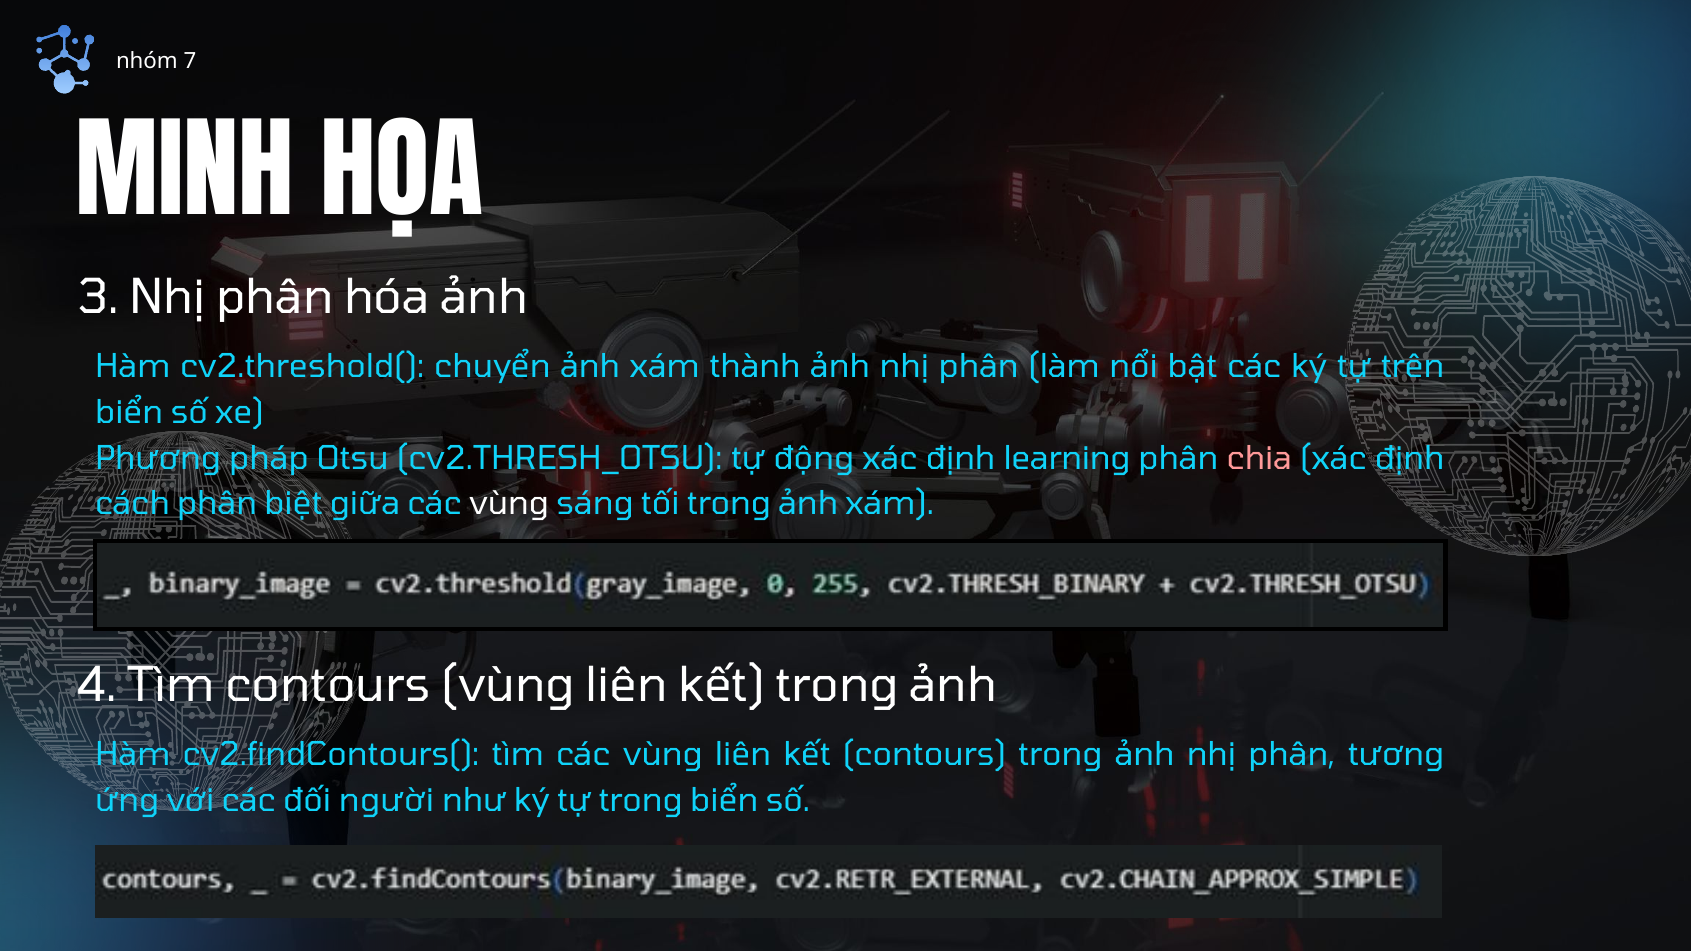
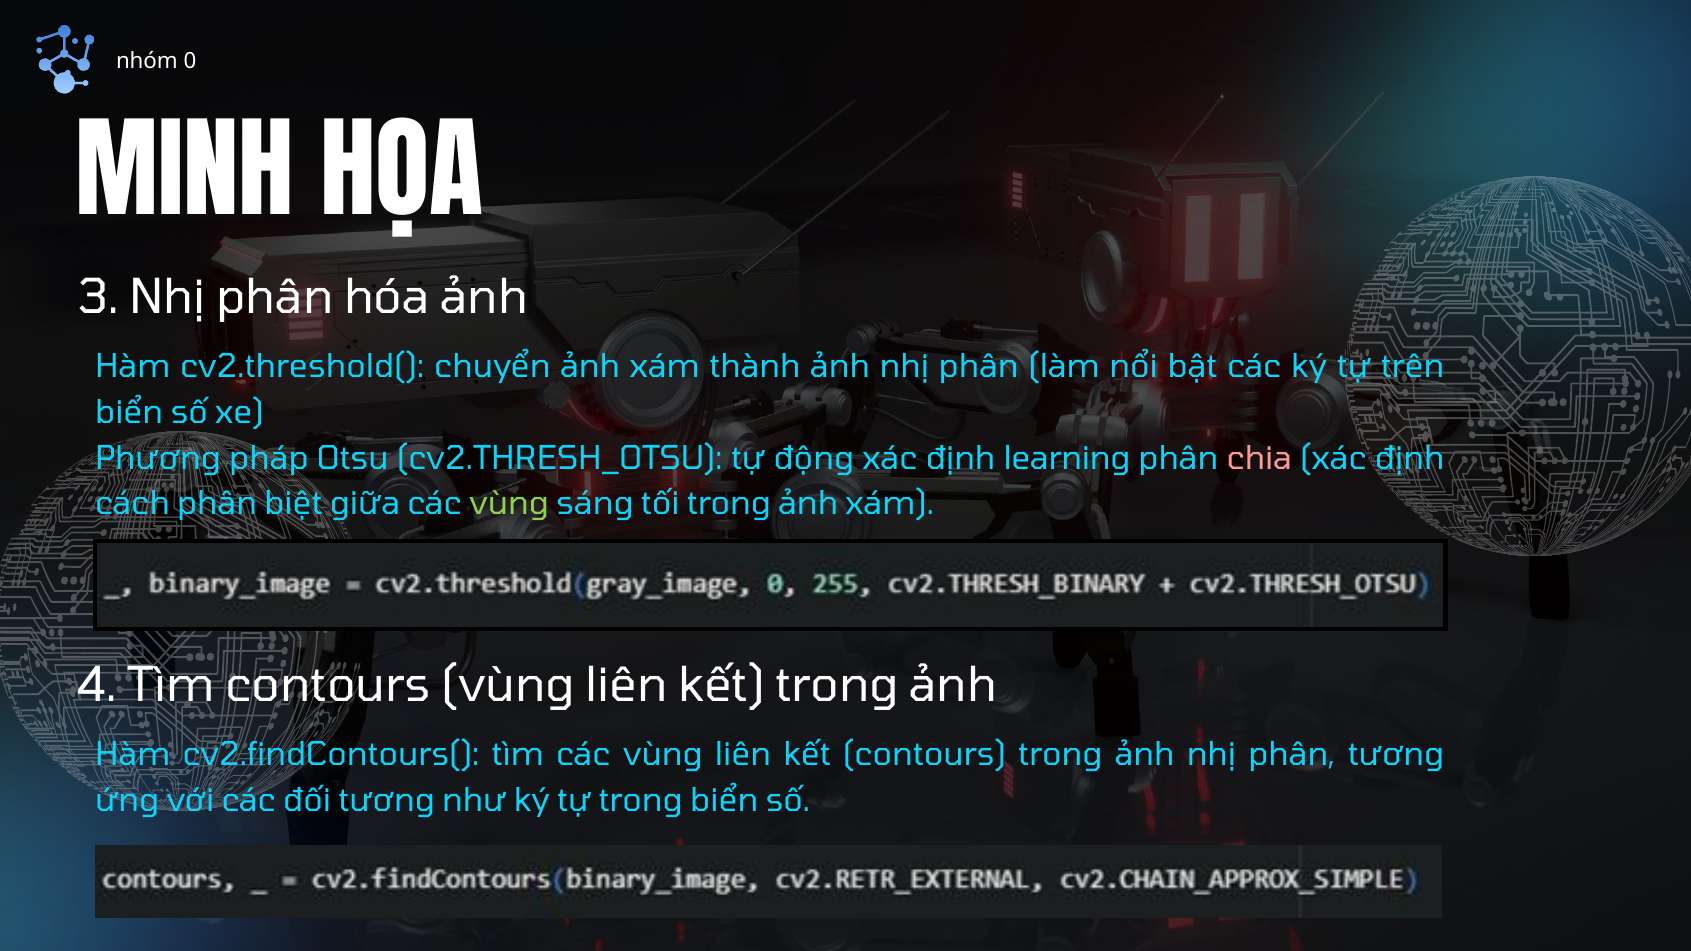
7: 7 -> 0
vùng at (509, 504) colour: white -> light green
đối người: người -> tương
